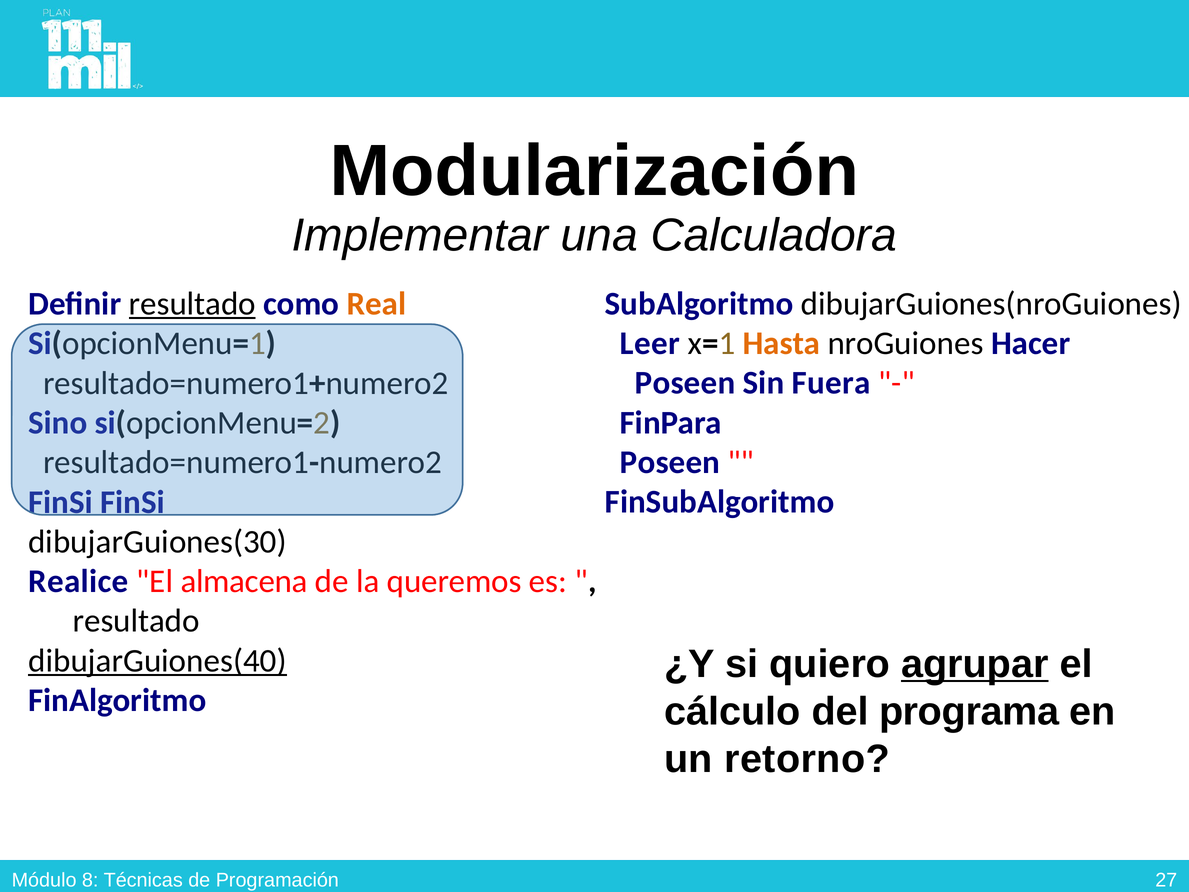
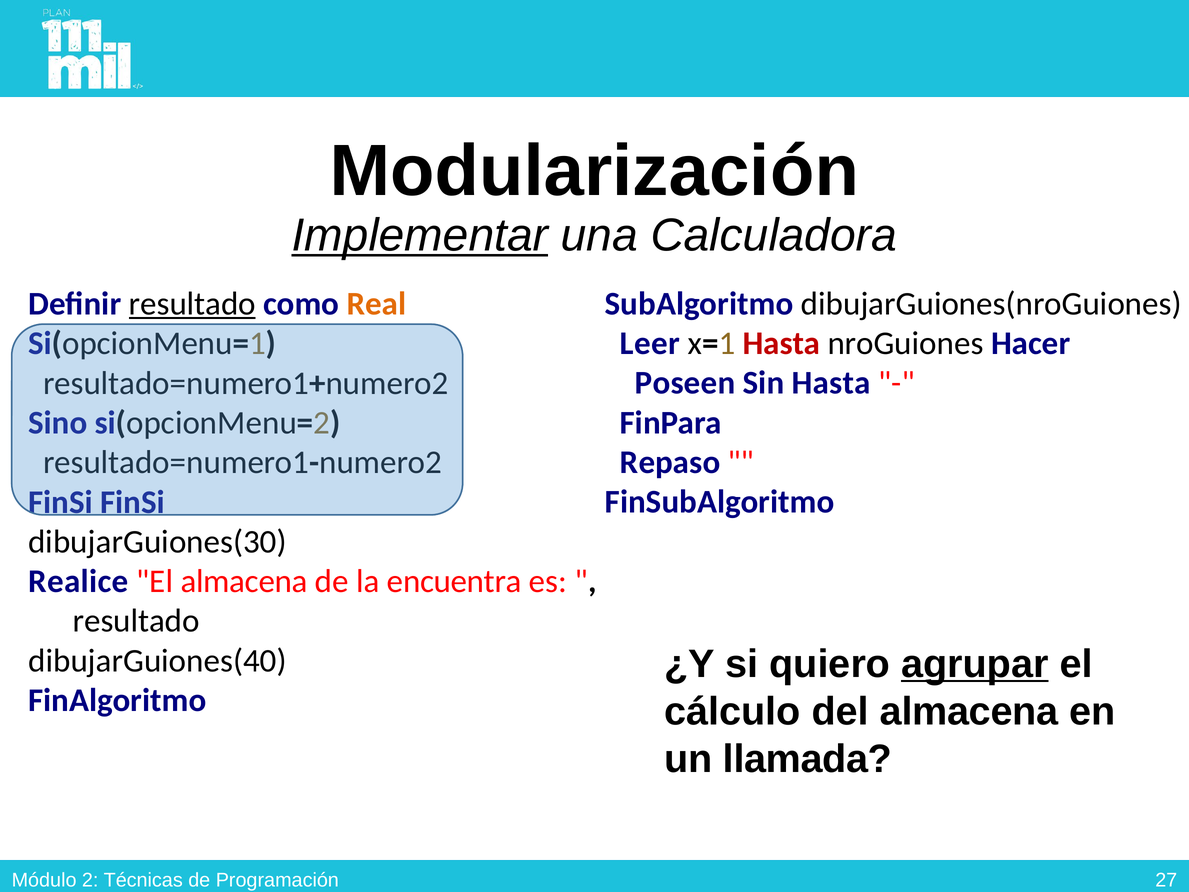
Implementar underline: none -> present
Hasta at (781, 343) colour: orange -> red
Sin Fuera: Fuera -> Hasta
Poseen at (670, 462): Poseen -> Repaso
queremos: queremos -> encuentra
dibujarGuiones(40 underline: present -> none
del programa: programa -> almacena
retorno: retorno -> llamada
8: 8 -> 2
